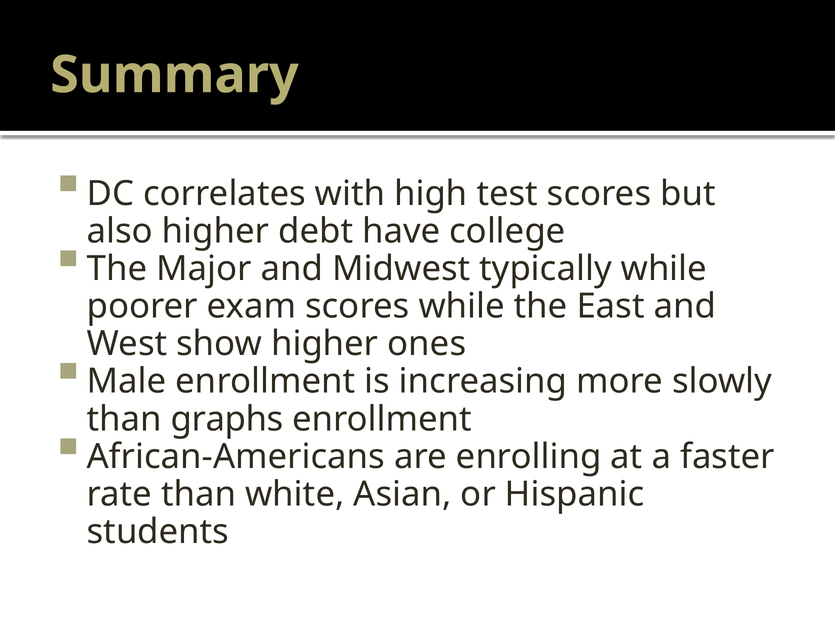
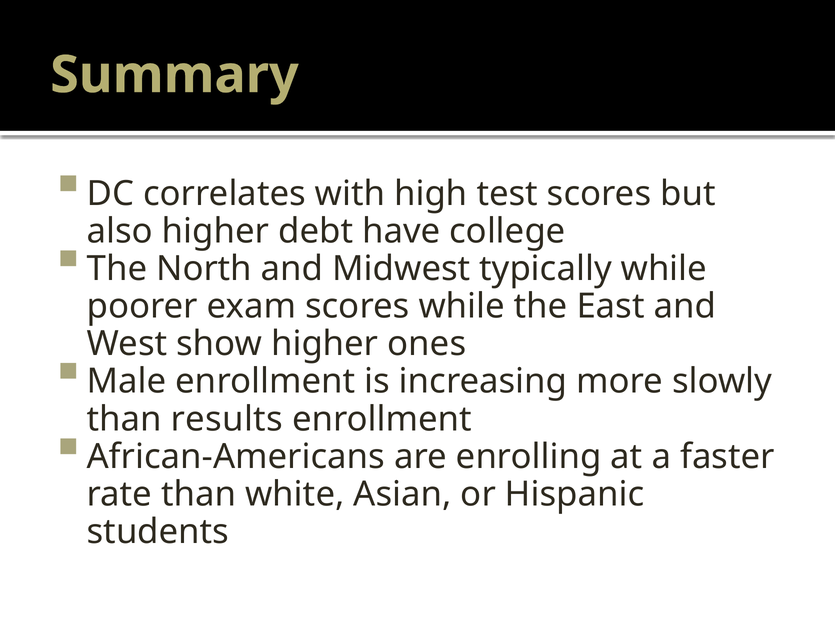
Major: Major -> North
graphs: graphs -> results
